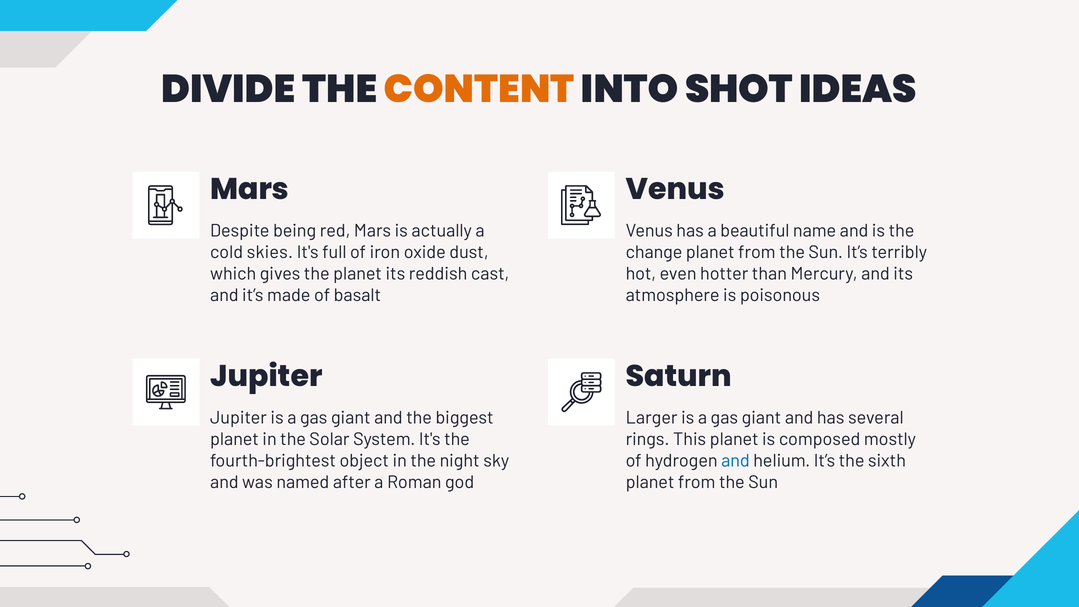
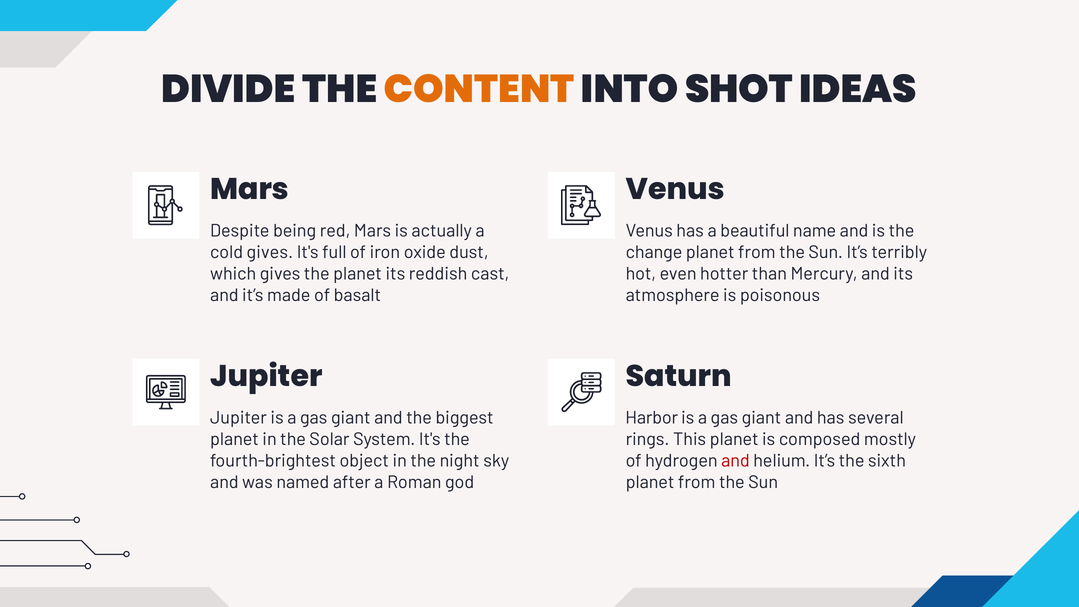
cold skies: skies -> gives
Larger: Larger -> Harbor
and at (735, 461) colour: blue -> red
